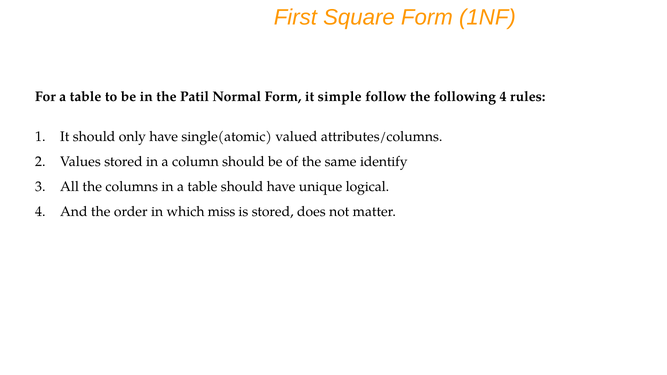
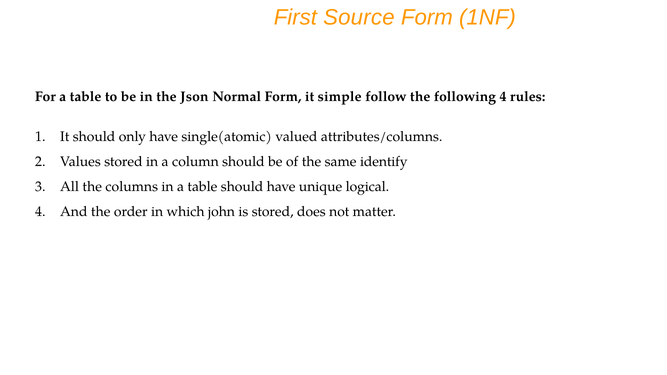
Square: Square -> Source
Patil: Patil -> Json
miss: miss -> john
